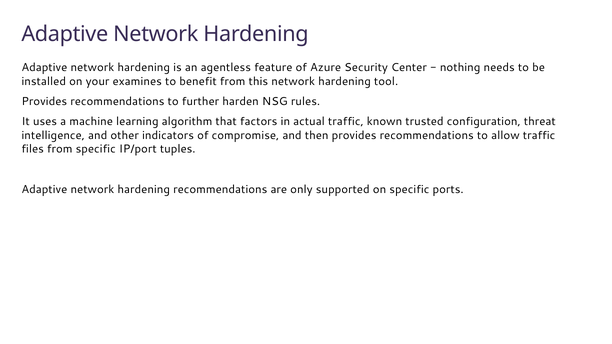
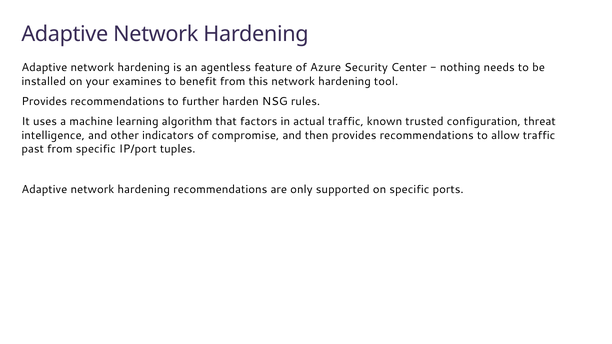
files: files -> past
